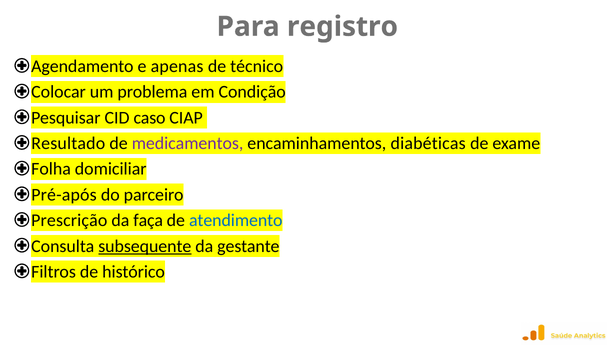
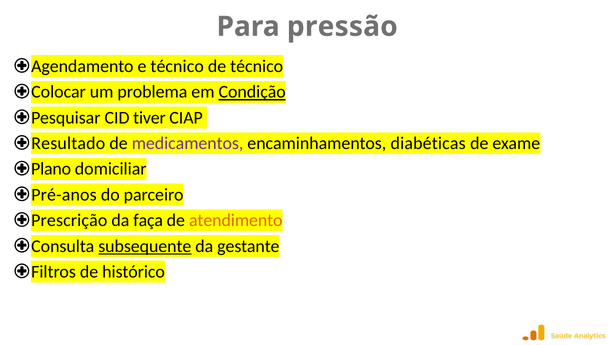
registro: registro -> pressão
e apenas: apenas -> técnico
Condição underline: none -> present
caso: caso -> tiver
Folha: Folha -> Plano
Pré-após: Pré-após -> Pré-anos
atendimento colour: blue -> orange
